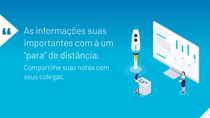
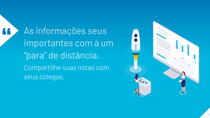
informações suas: suas -> seus
